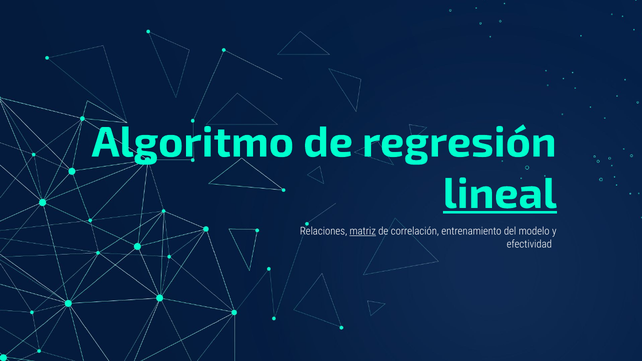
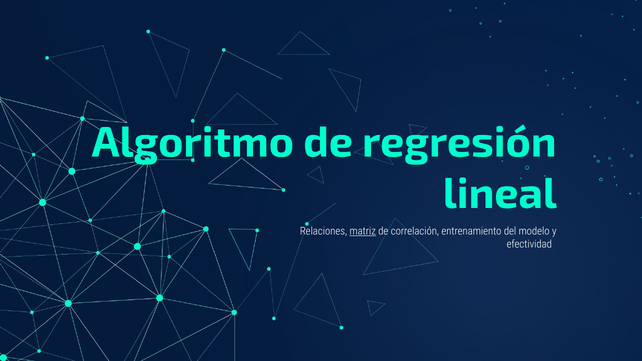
lineal underline: present -> none
